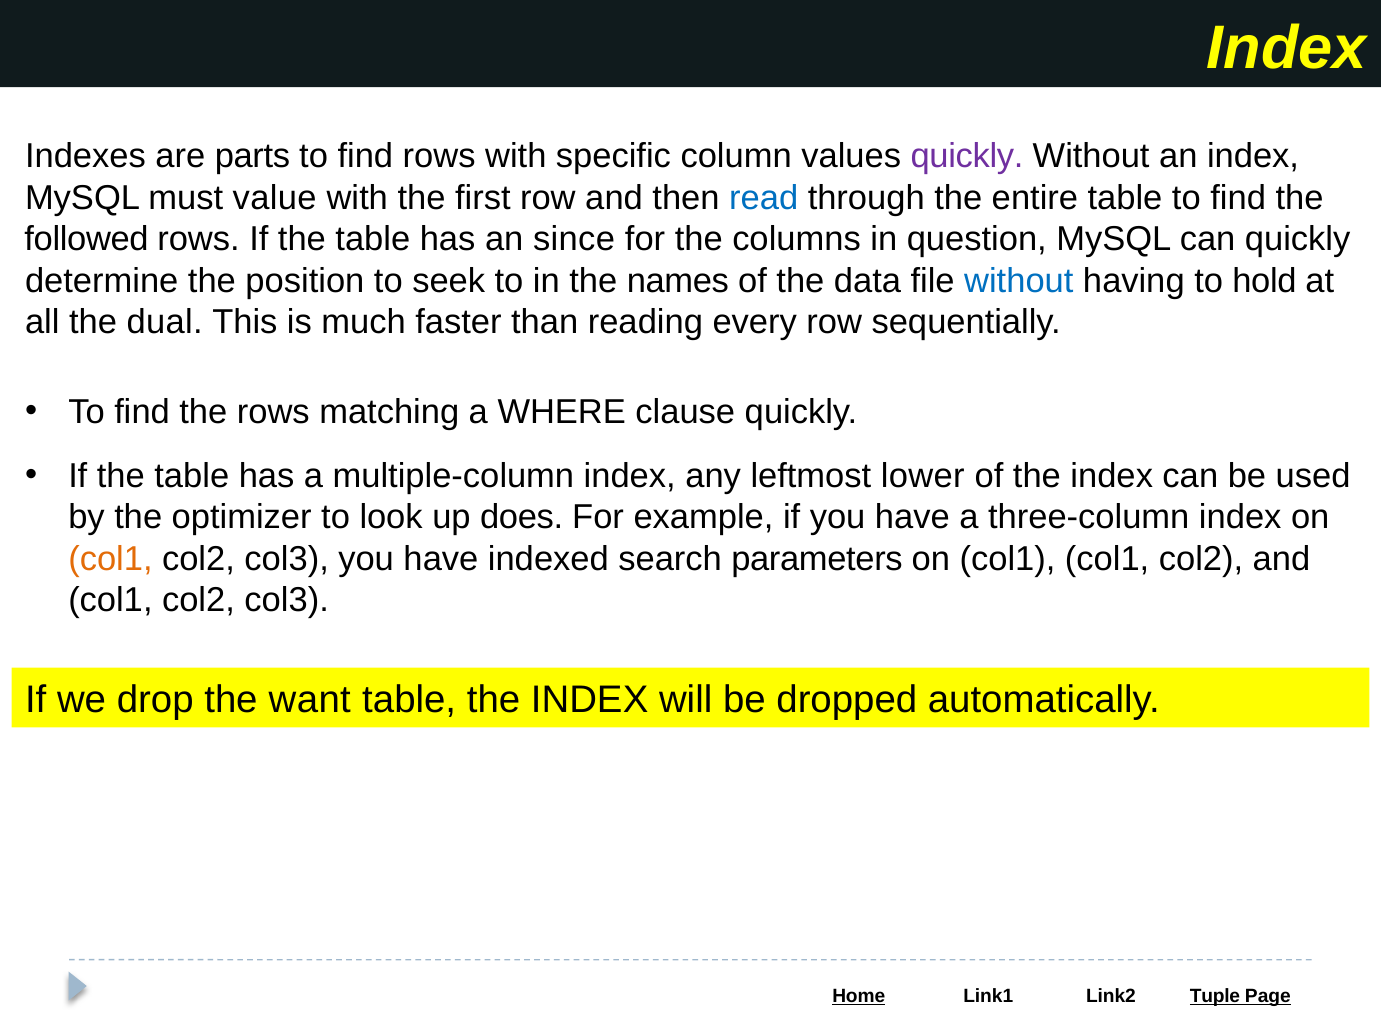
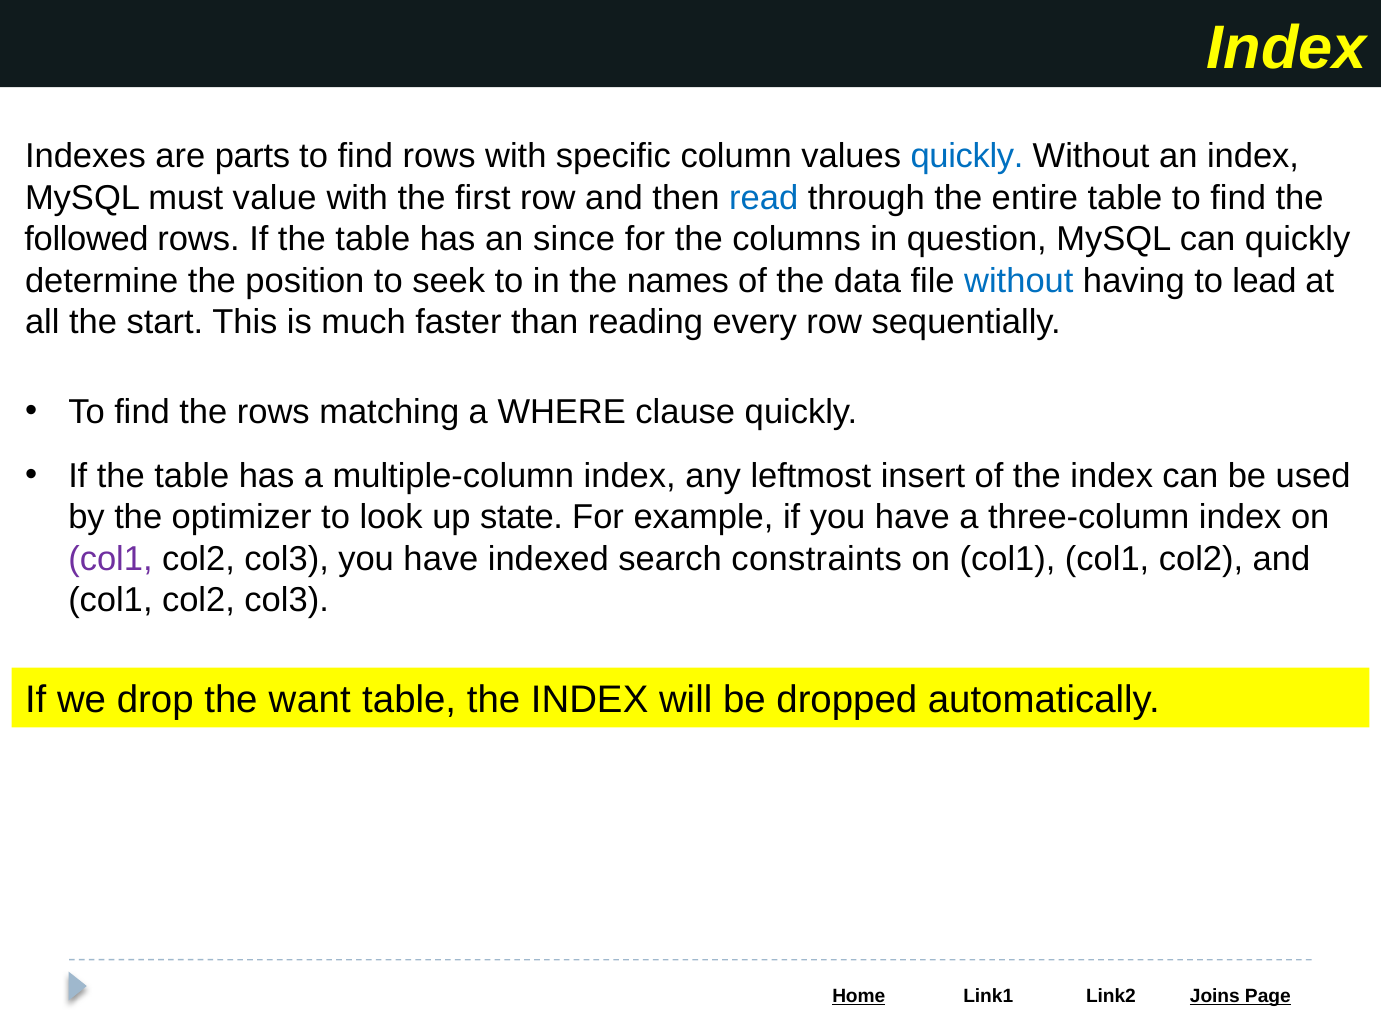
quickly at (967, 156) colour: purple -> blue
hold: hold -> lead
dual: dual -> start
lower: lower -> insert
does: does -> state
col1 at (110, 559) colour: orange -> purple
parameters: parameters -> constraints
Tuple: Tuple -> Joins
